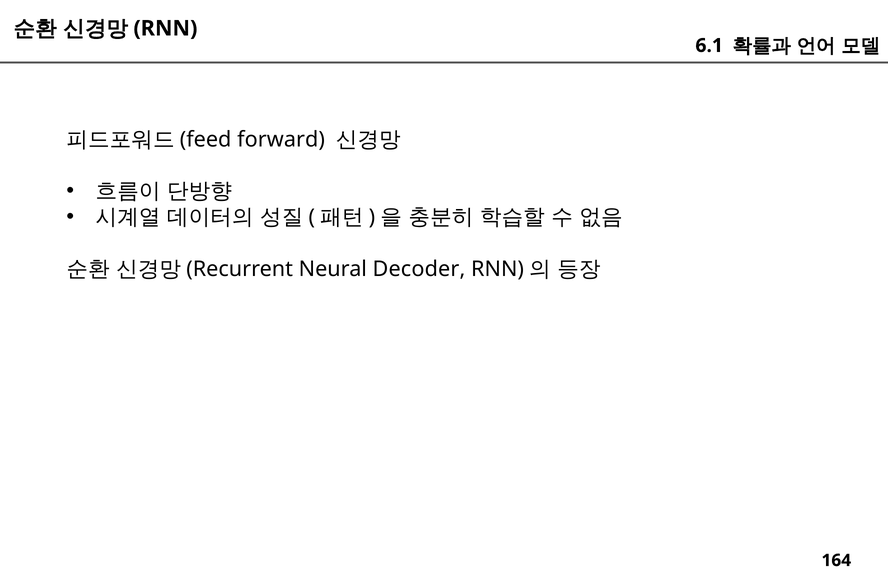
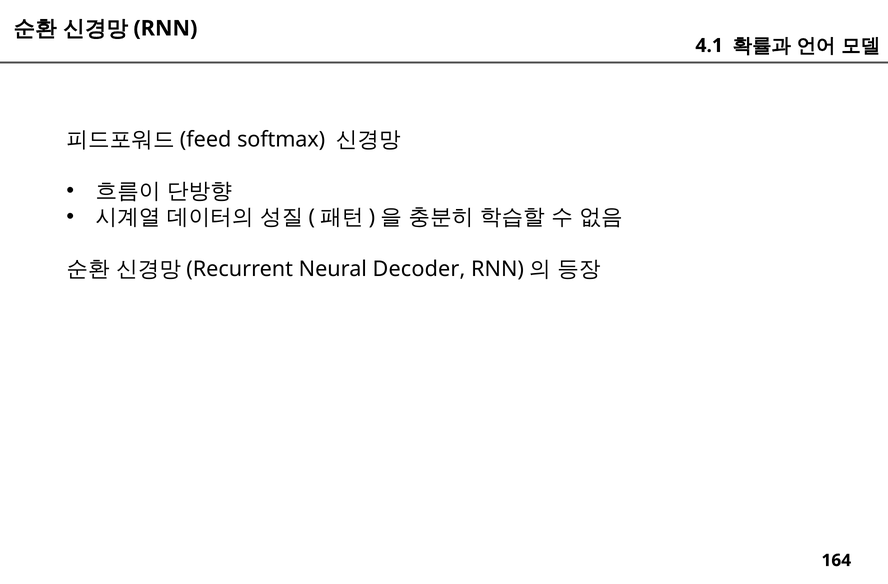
6.1: 6.1 -> 4.1
forward: forward -> softmax
